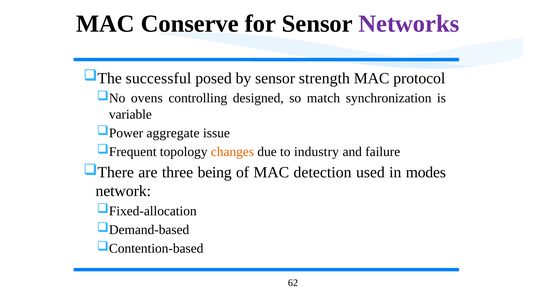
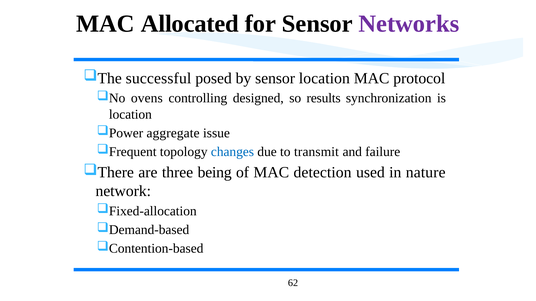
Conserve: Conserve -> Allocated
sensor strength: strength -> location
match: match -> results
variable at (130, 114): variable -> location
changes colour: orange -> blue
industry: industry -> transmit
modes: modes -> nature
